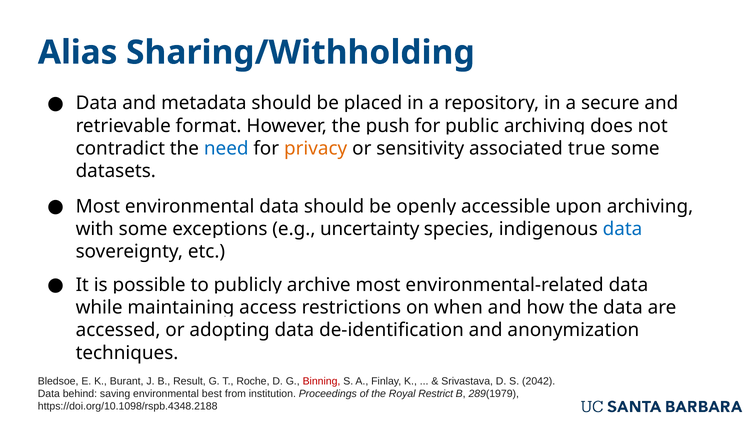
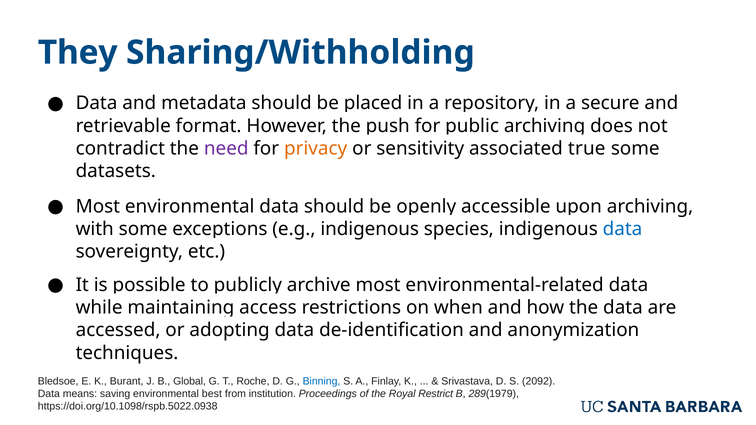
Alias: Alias -> They
need colour: blue -> purple
e.g uncertainty: uncertainty -> indigenous
Result: Result -> Global
Binning colour: red -> blue
2042: 2042 -> 2092
behind: behind -> means
https://doi.org/10.1098/rspb.4348.2188: https://doi.org/10.1098/rspb.4348.2188 -> https://doi.org/10.1098/rspb.5022.0938
